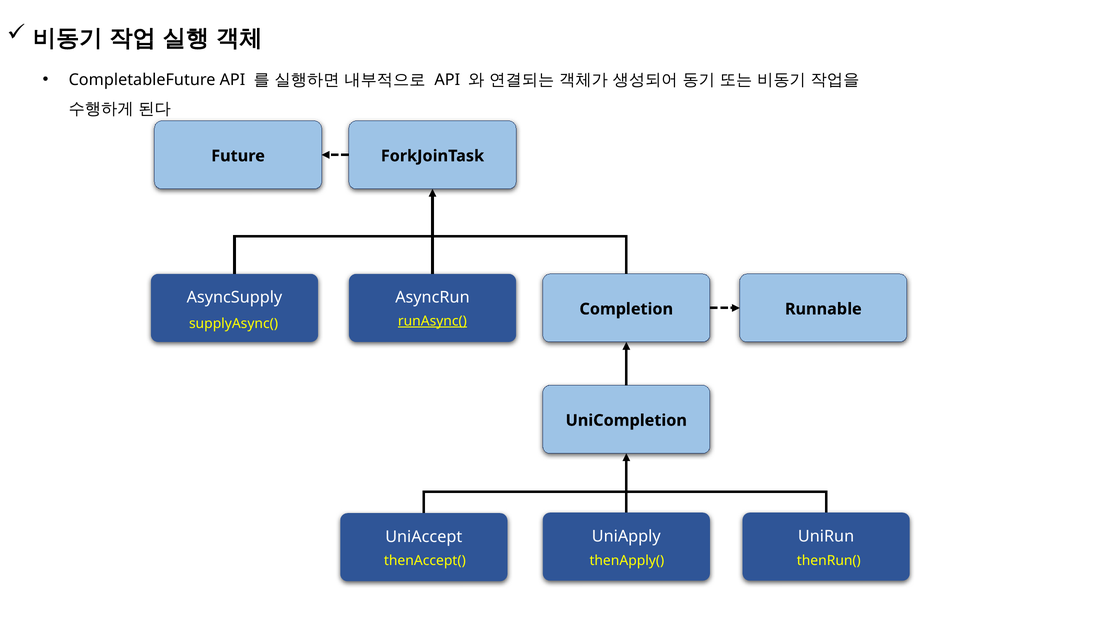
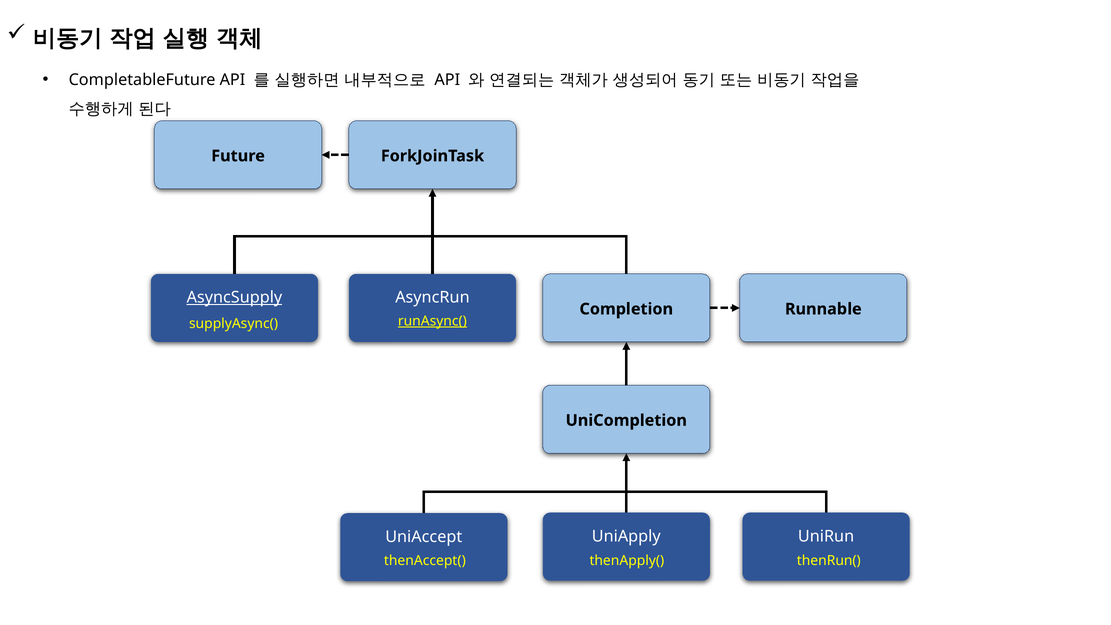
AsyncSupply underline: none -> present
